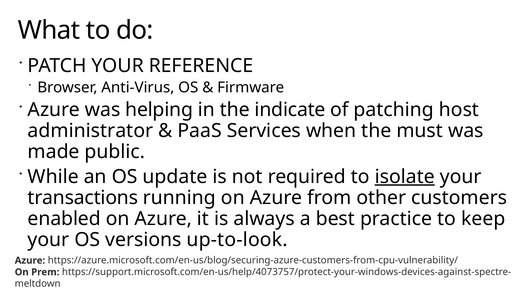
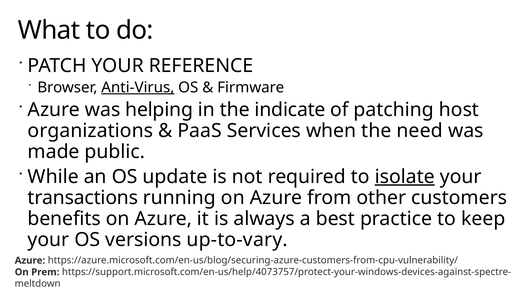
Anti-Virus underline: none -> present
administrator: administrator -> organizations
must: must -> need
enabled: enabled -> benefits
up-to-look: up-to-look -> up-to-vary
